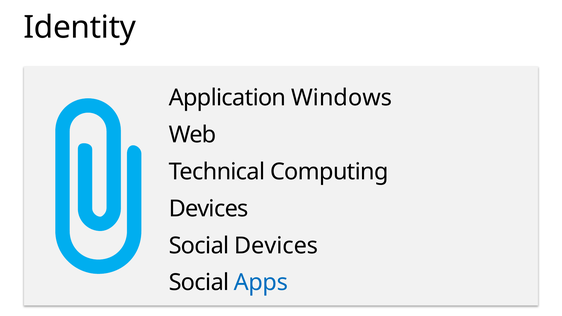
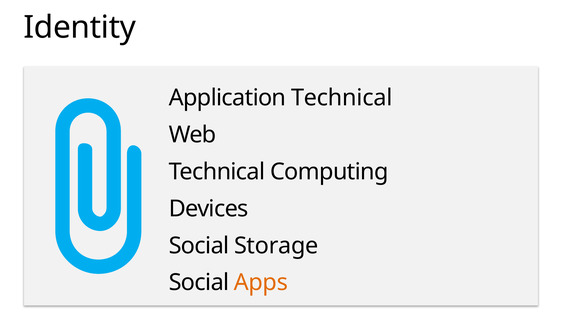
Application Windows: Windows -> Technical
Social Devices: Devices -> Storage
Apps colour: blue -> orange
